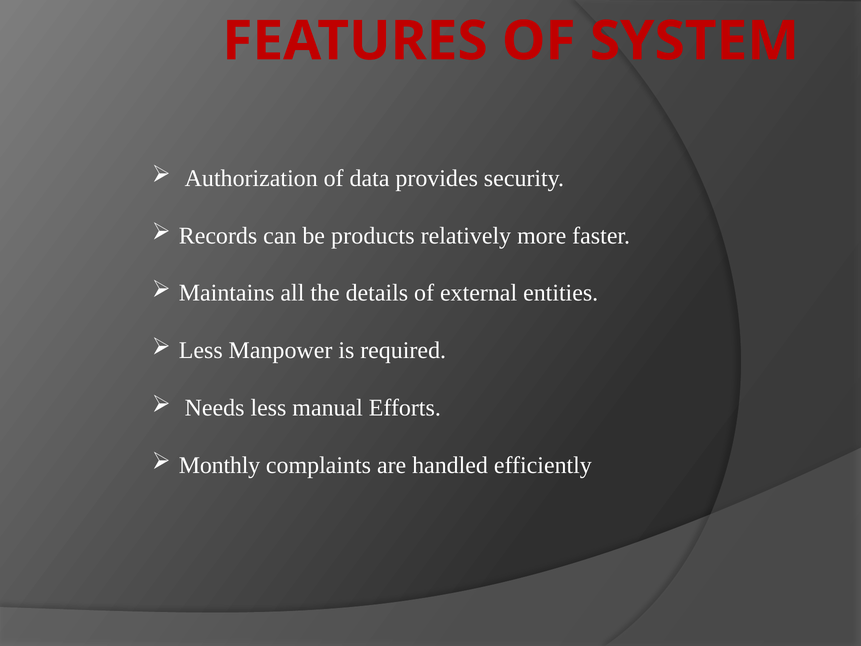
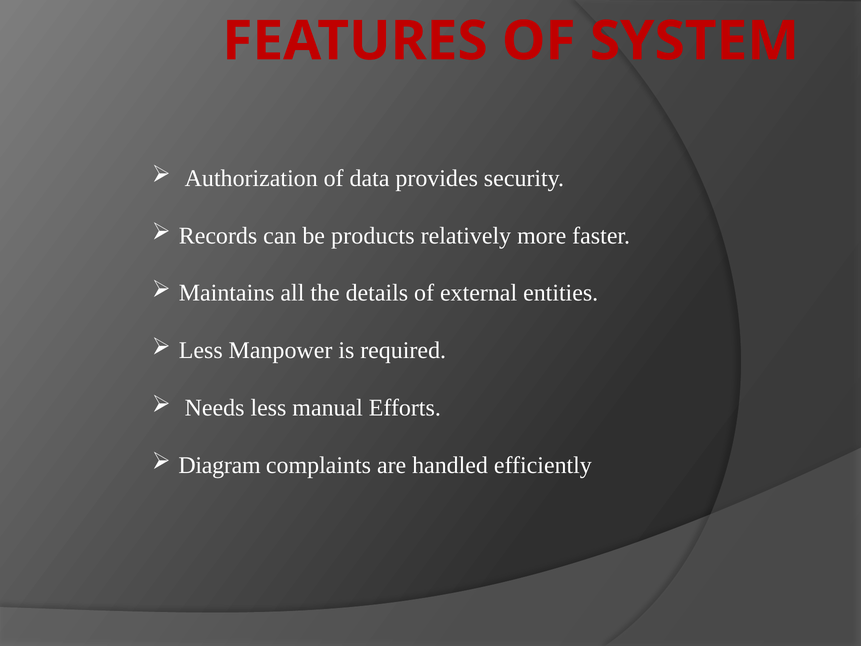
Monthly: Monthly -> Diagram
